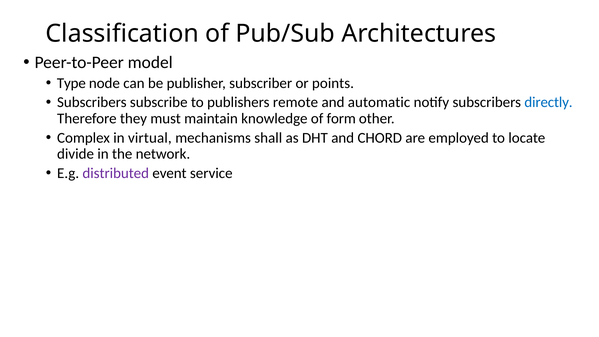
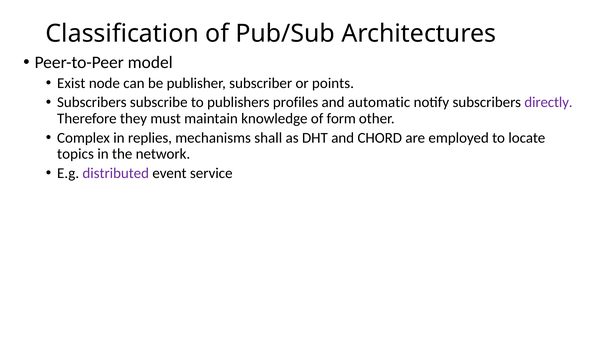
Type: Type -> Exist
remote: remote -> profiles
directly colour: blue -> purple
virtual: virtual -> replies
divide: divide -> topics
